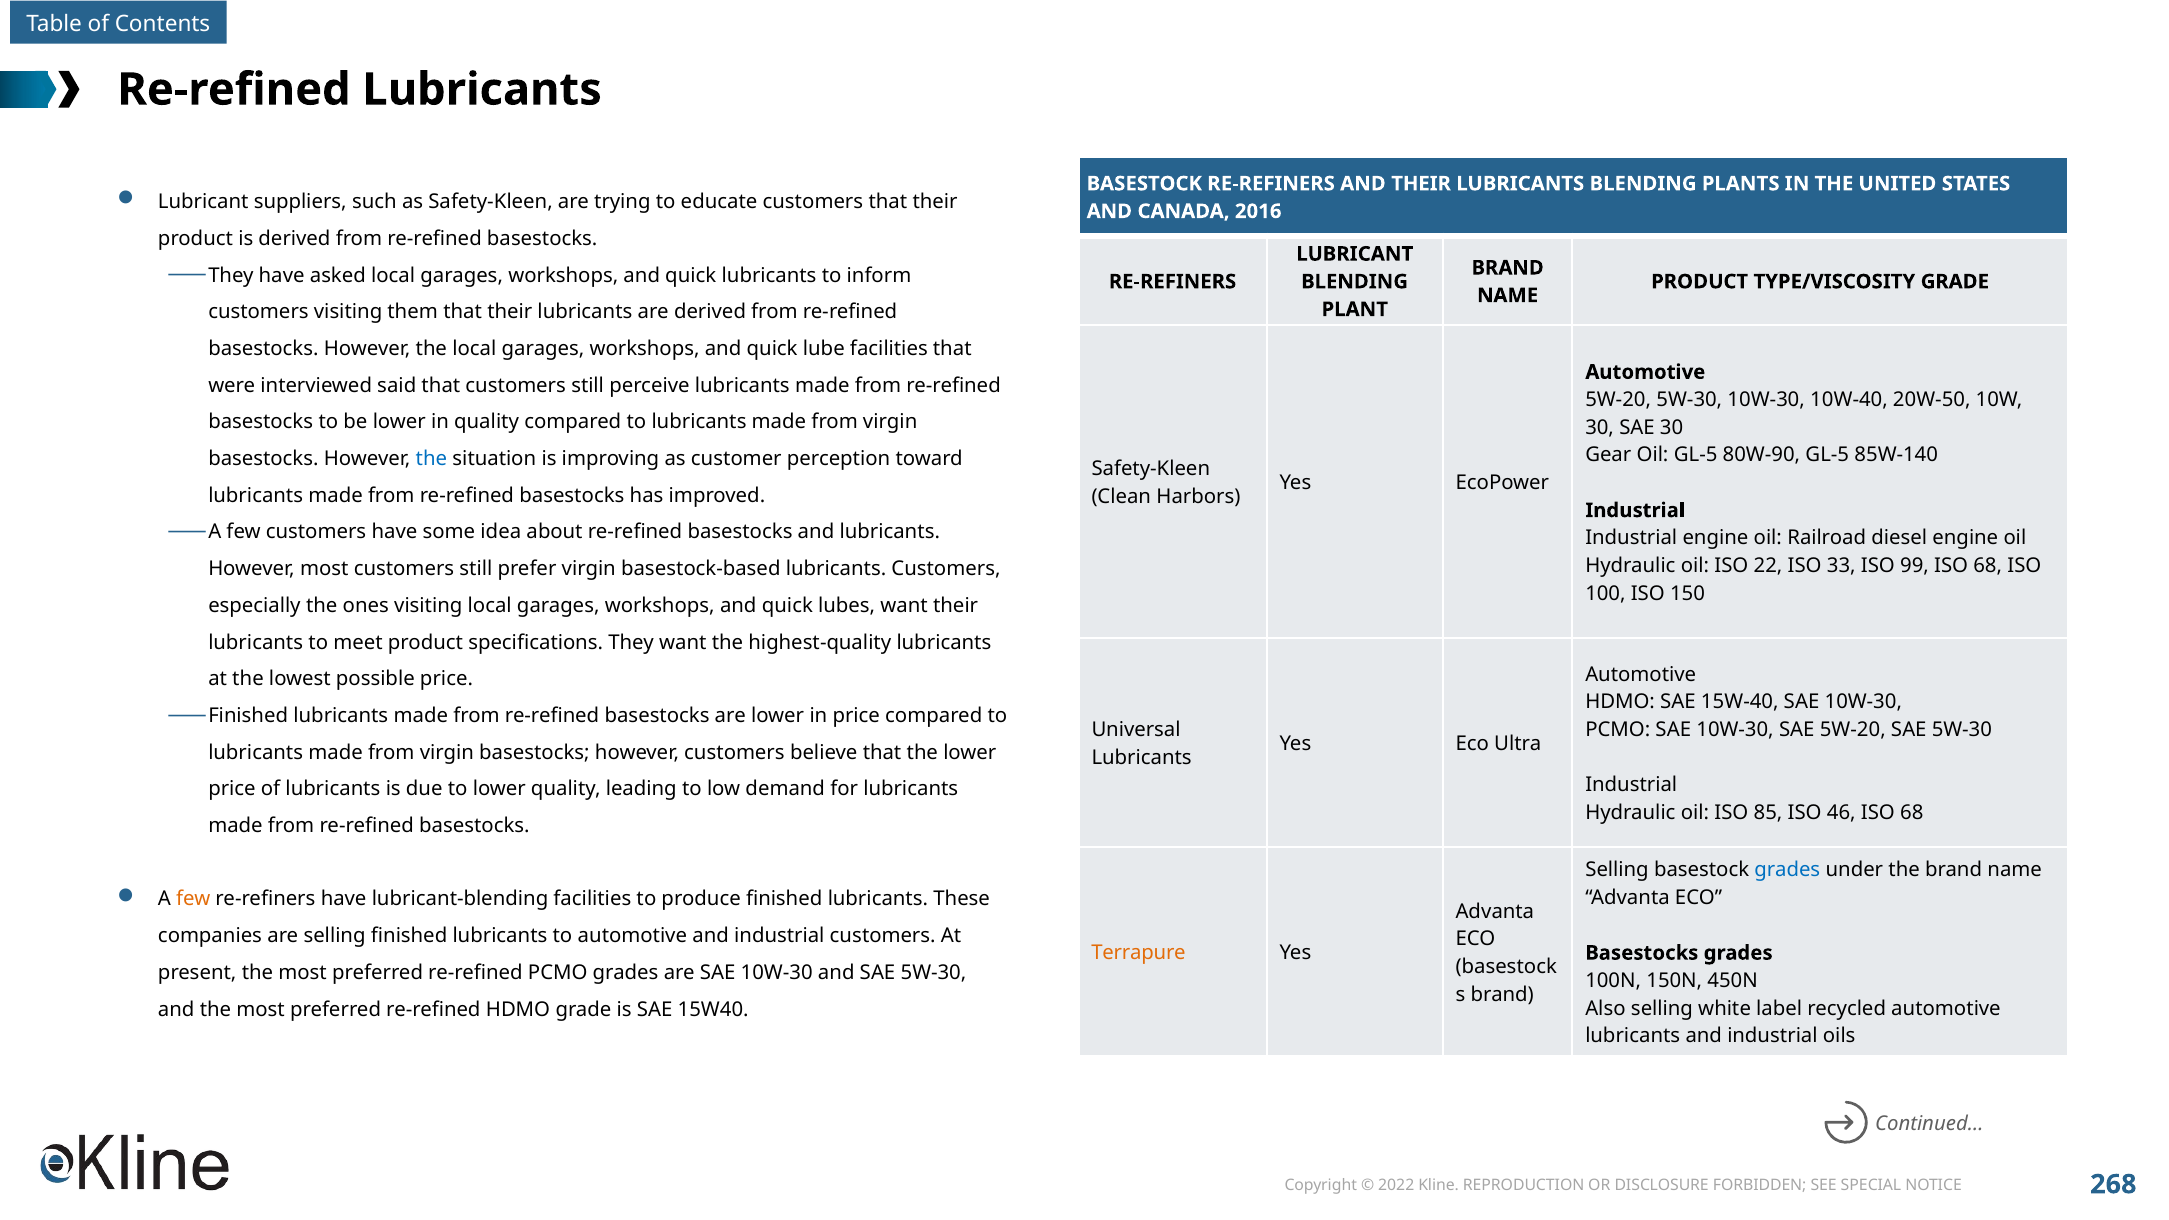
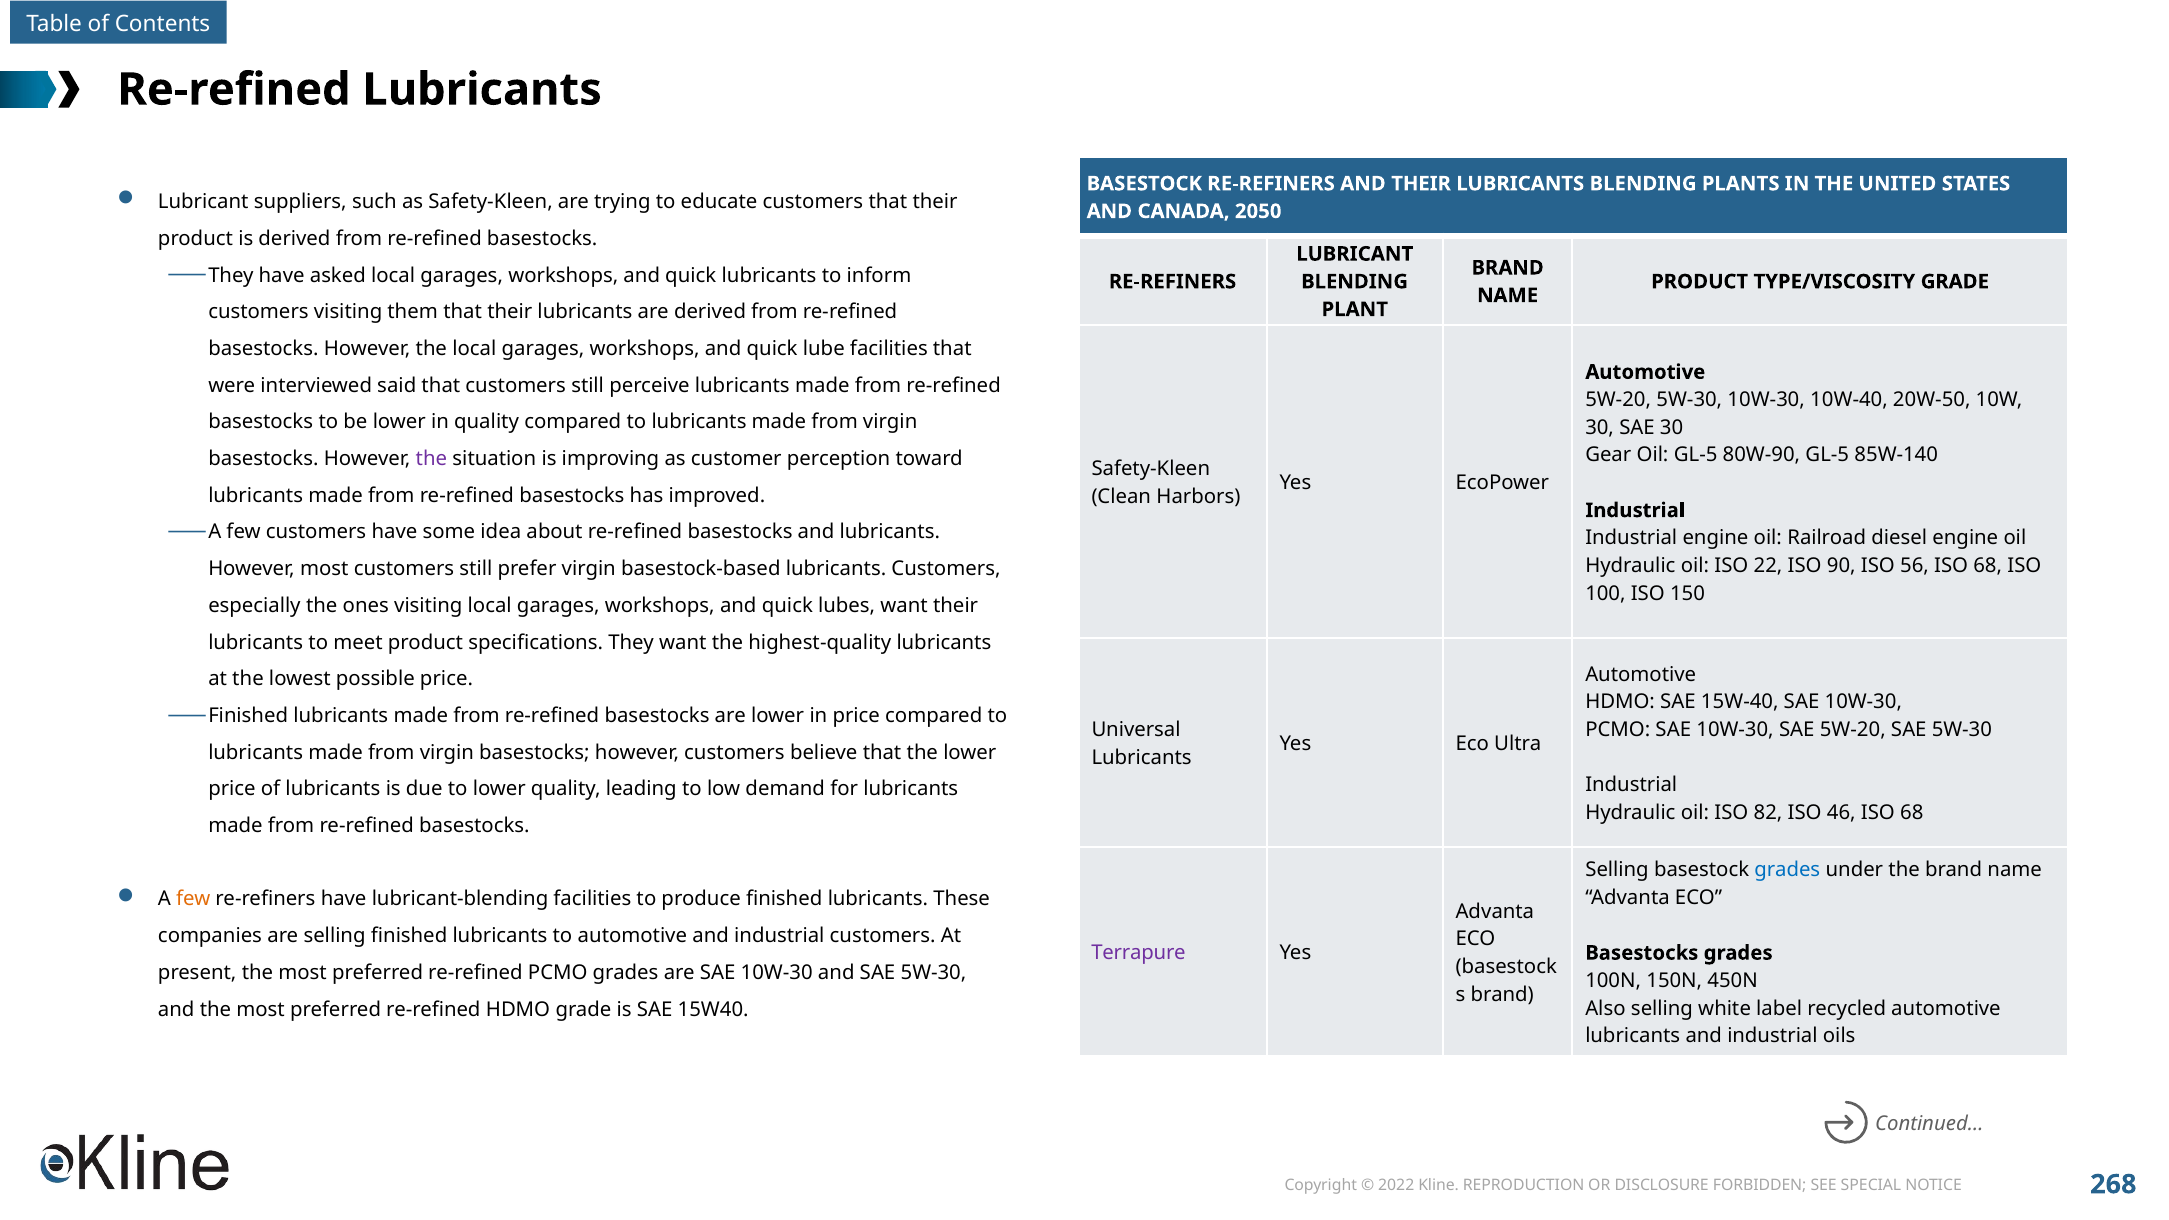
2016: 2016 -> 2050
the at (431, 459) colour: blue -> purple
33: 33 -> 90
99: 99 -> 56
85: 85 -> 82
Terrapure colour: orange -> purple
